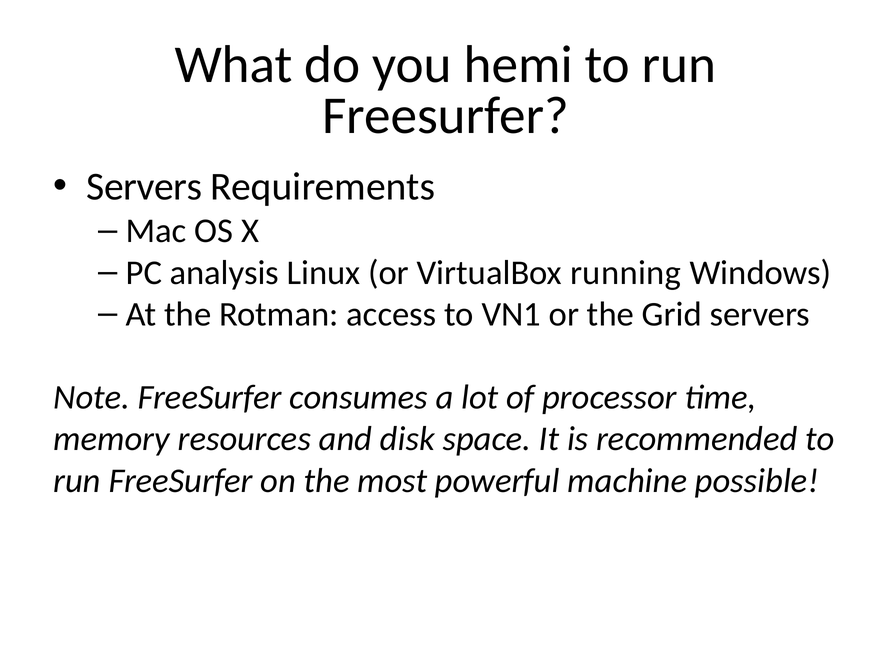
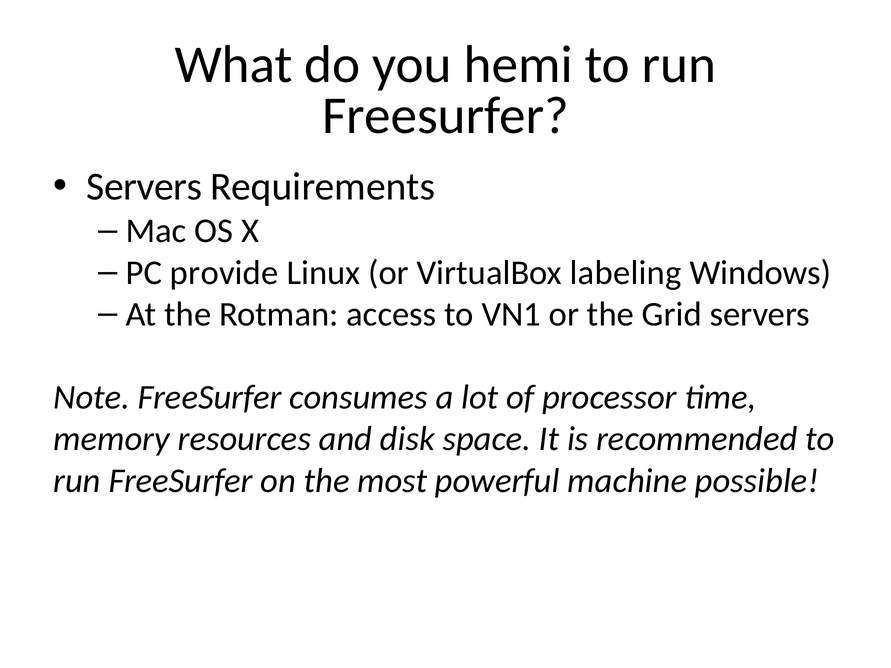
analysis: analysis -> provide
running: running -> labeling
